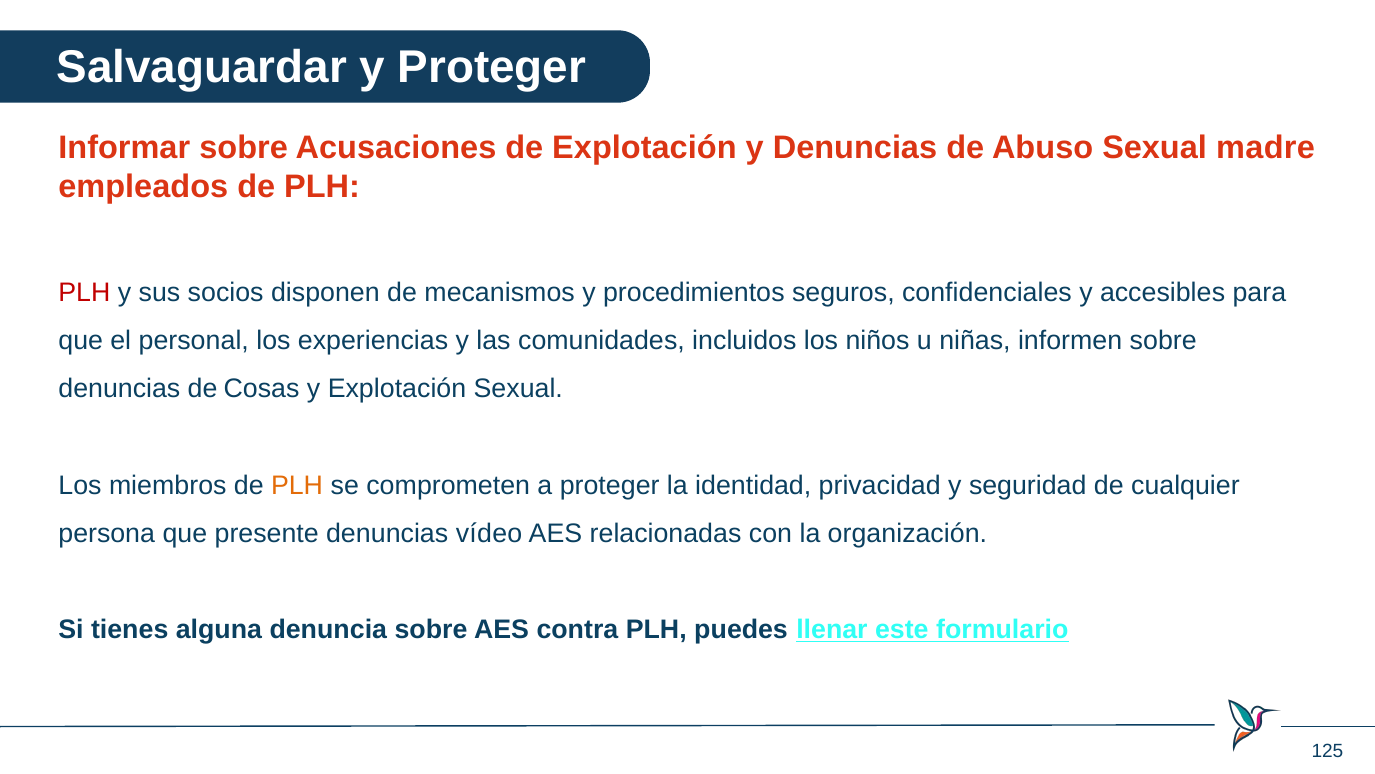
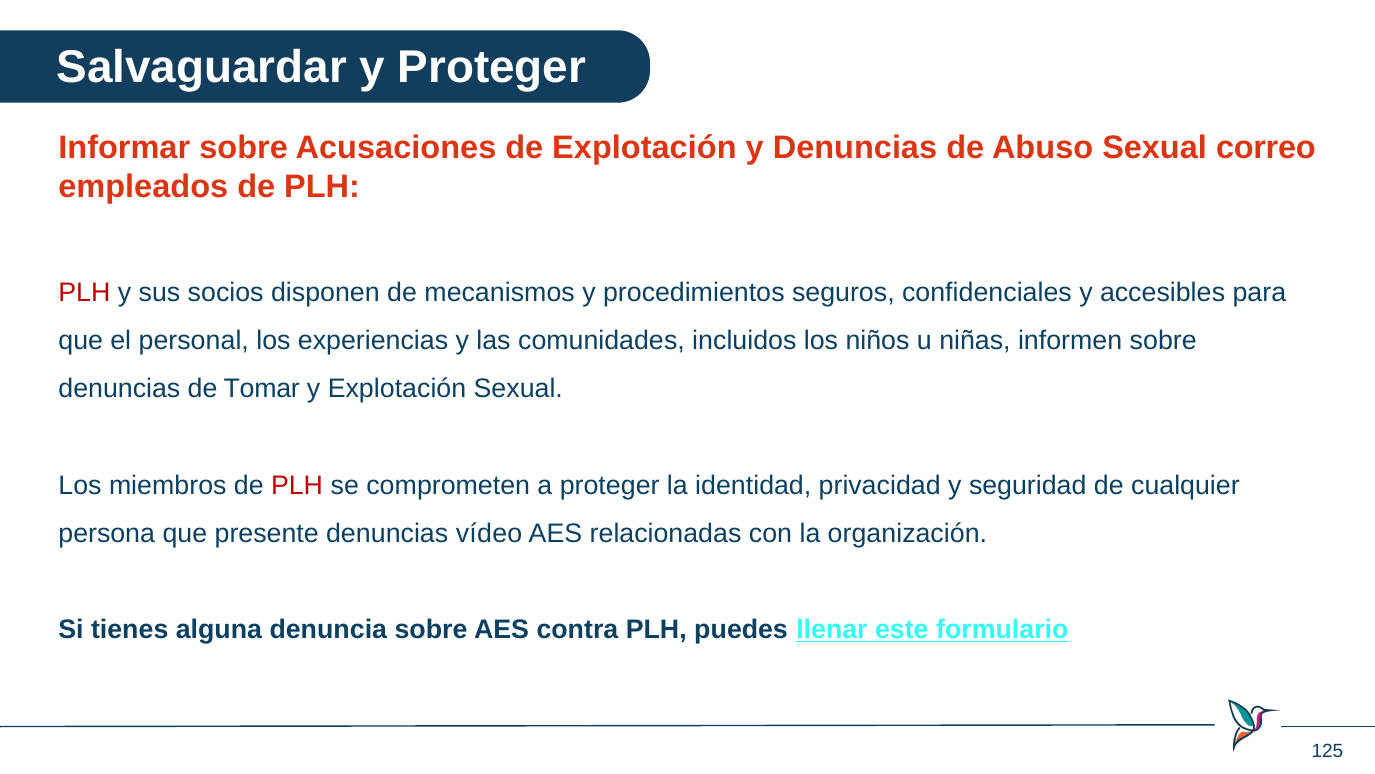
madre: madre -> correo
Cosas: Cosas -> Tomar
PLH at (297, 485) colour: orange -> red
